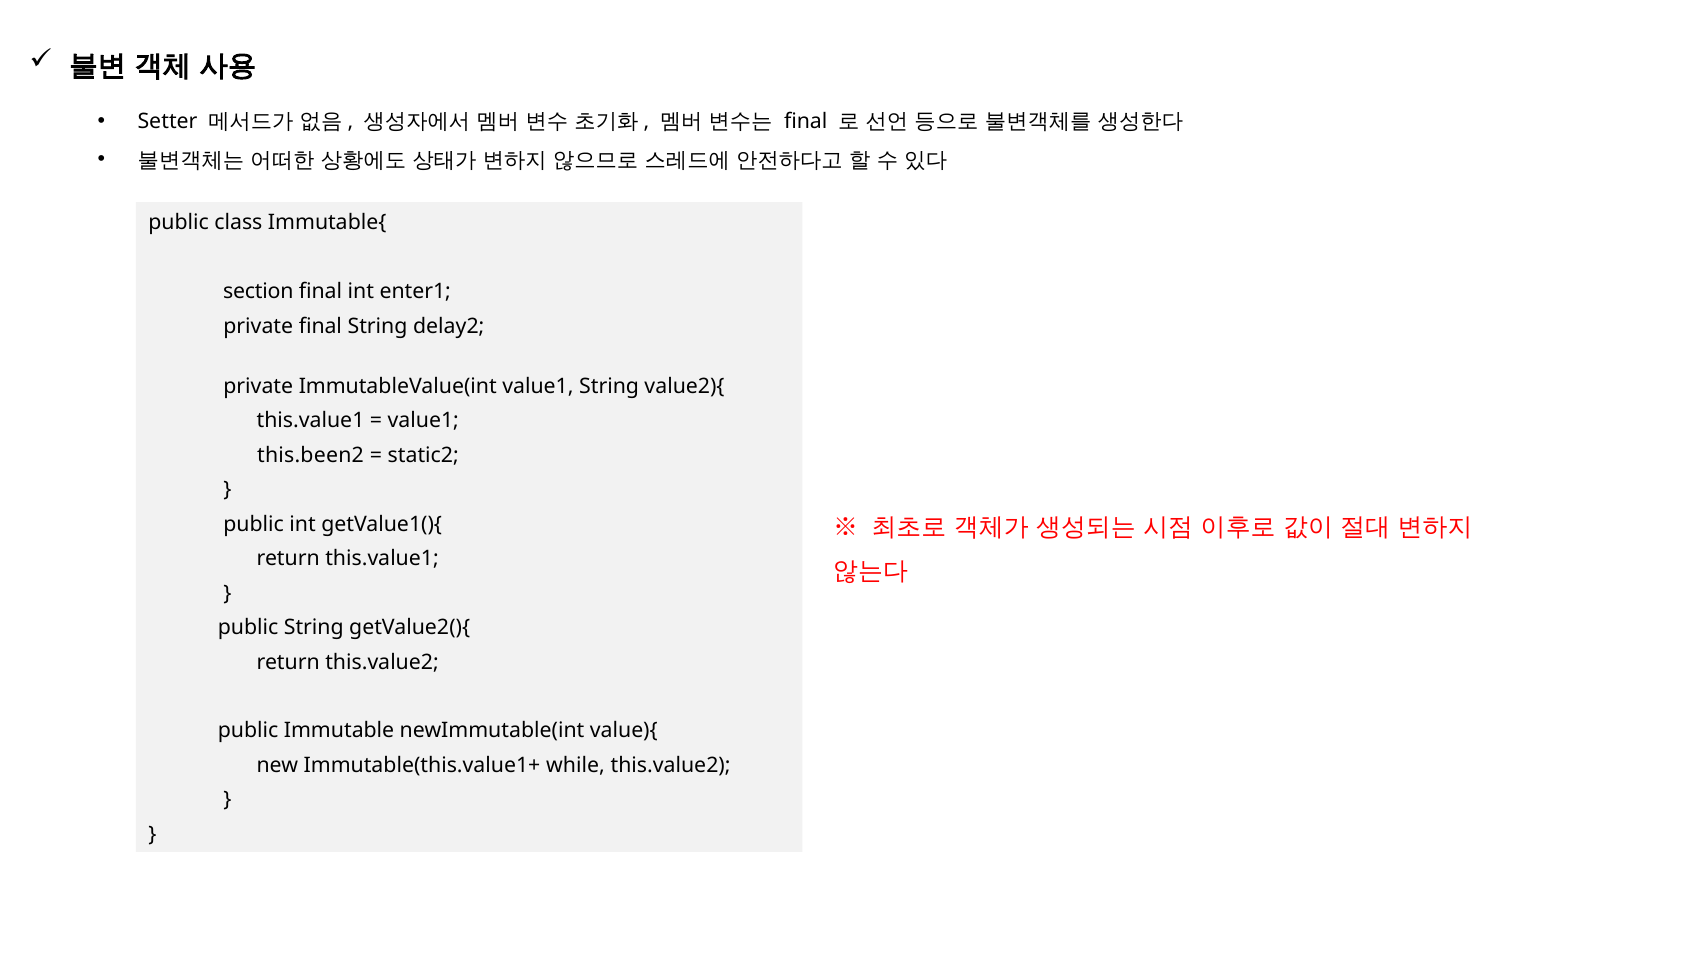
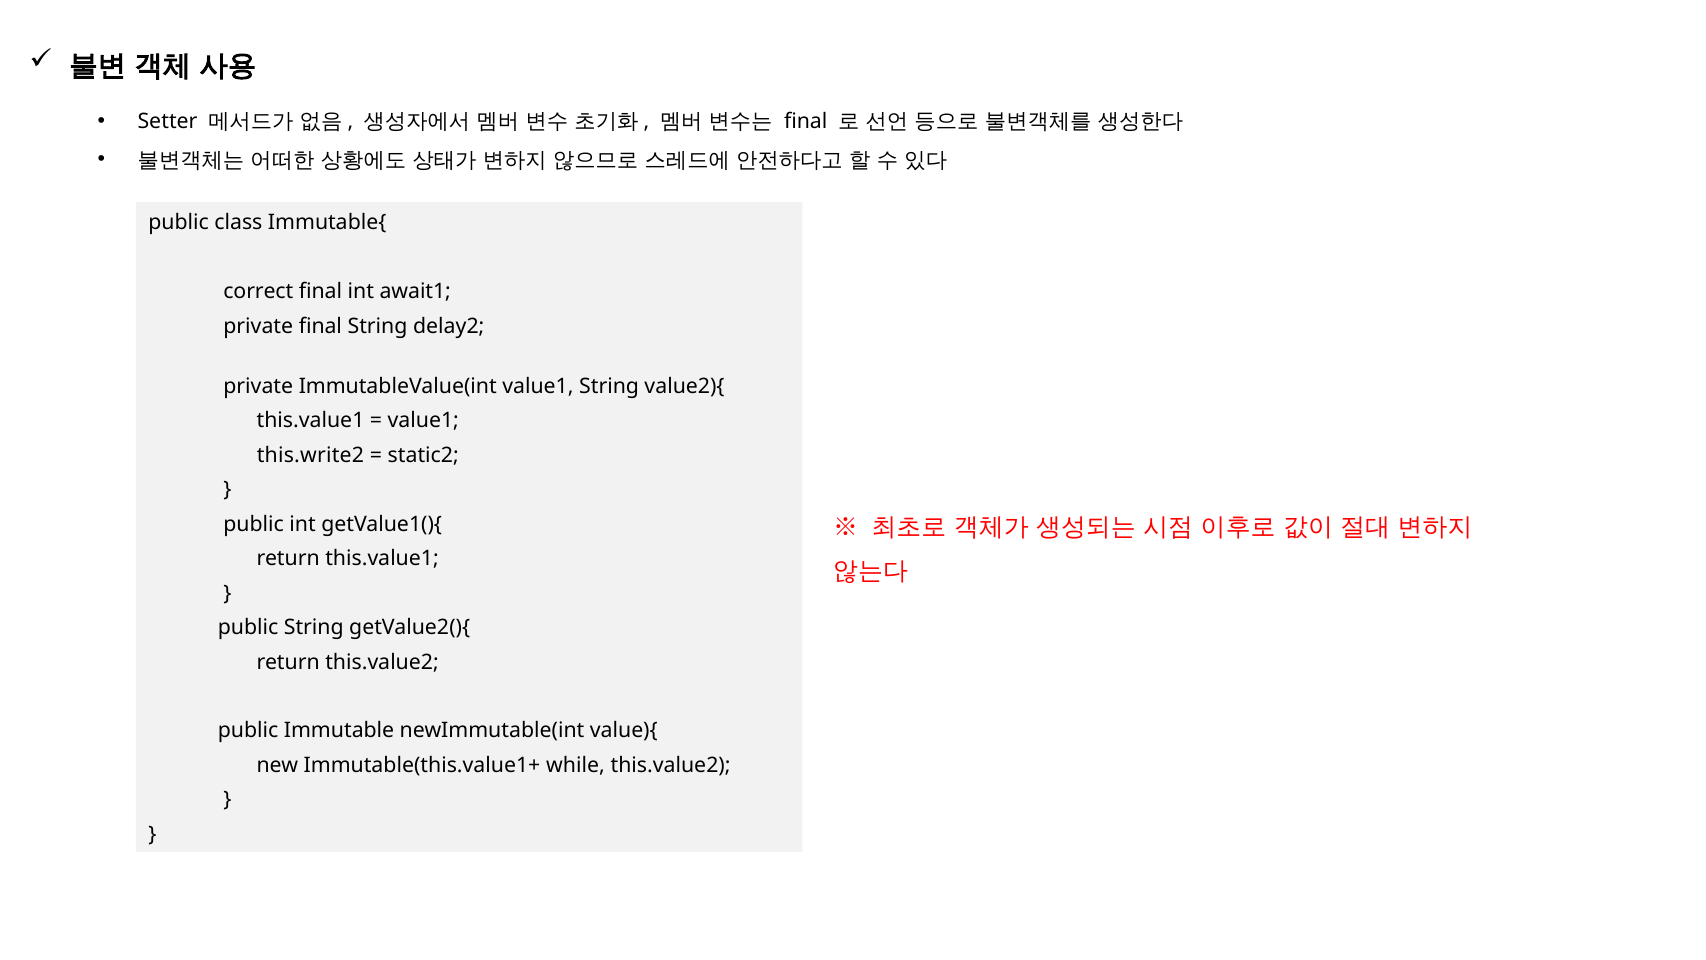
section: section -> correct
enter1: enter1 -> await1
this.been2: this.been2 -> this.write2
